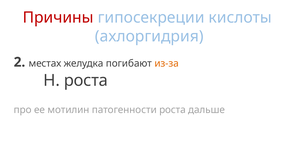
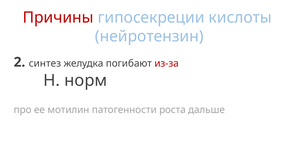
ахлоргидрия: ахлоргидрия -> нейротензин
местах: местах -> синтез
из-за colour: orange -> red
H роста: роста -> норм
